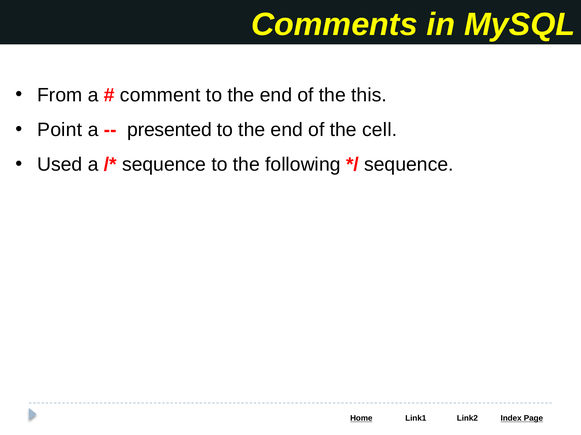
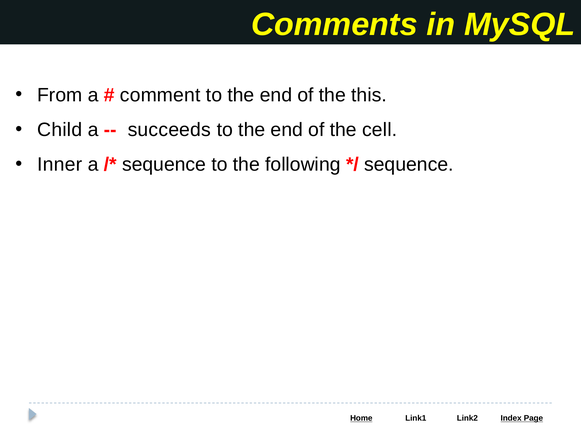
Point: Point -> Child
presented: presented -> succeeds
Used: Used -> Inner
